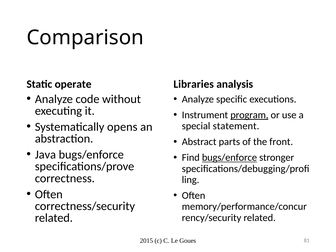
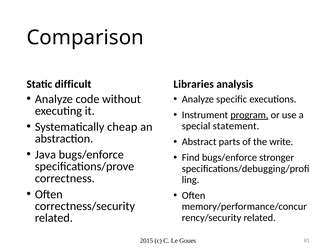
operate: operate -> difficult
opens: opens -> cheap
front: front -> write
bugs/enforce at (229, 158) underline: present -> none
